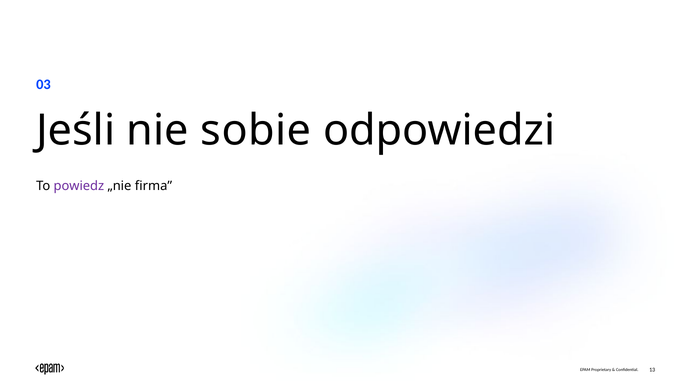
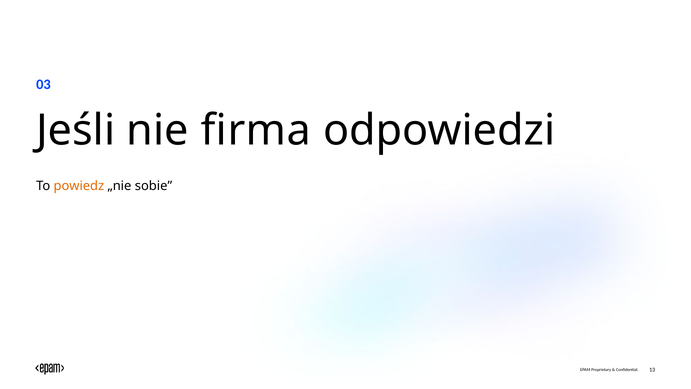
sobie: sobie -> firma
powiedz colour: purple -> orange
firma: firma -> sobie
